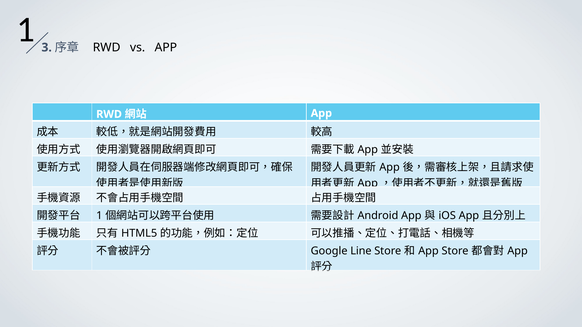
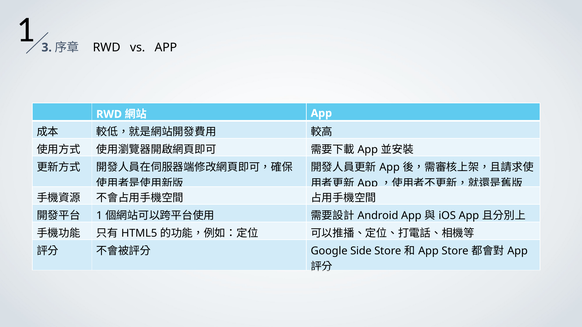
Line: Line -> Side
